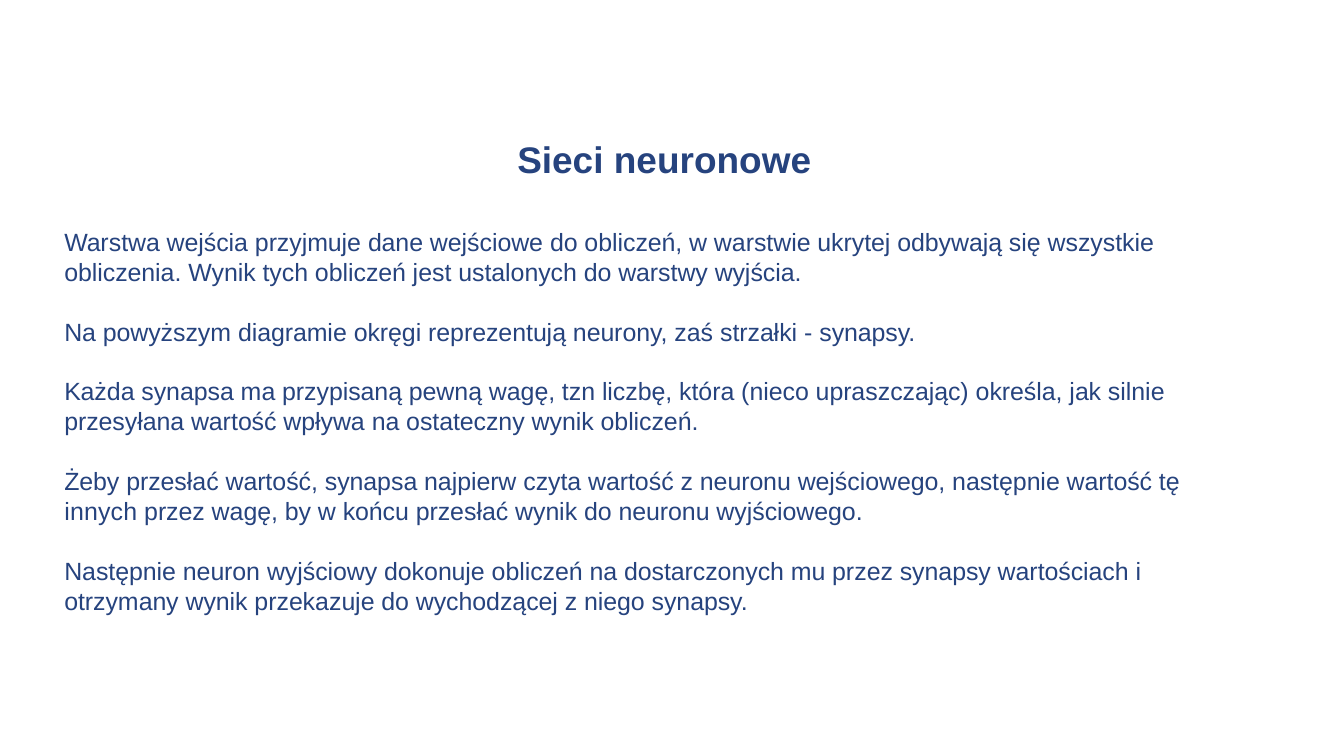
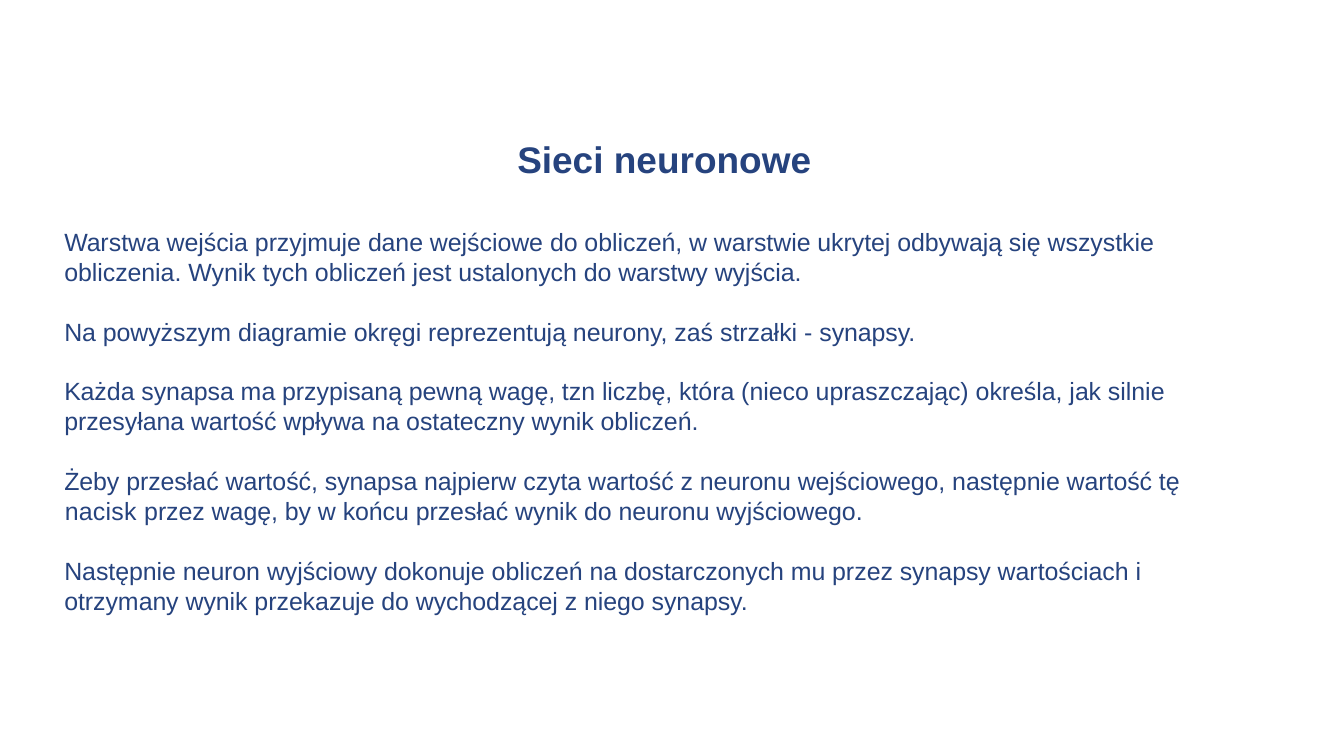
innych: innych -> nacisk
